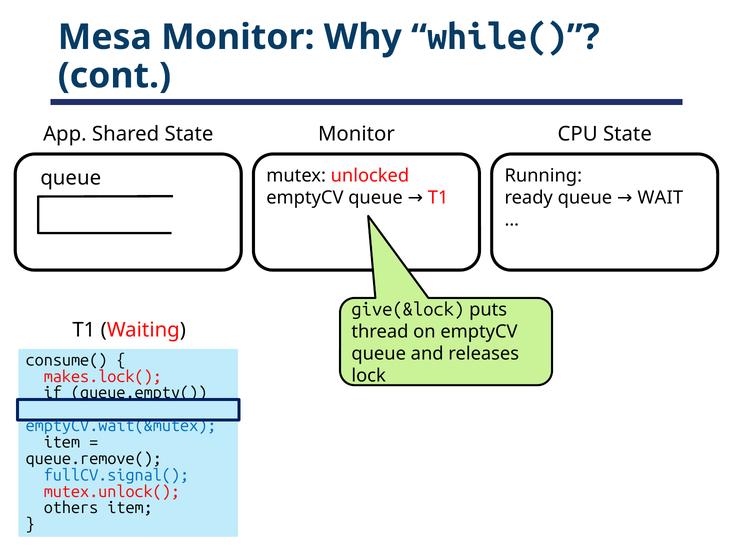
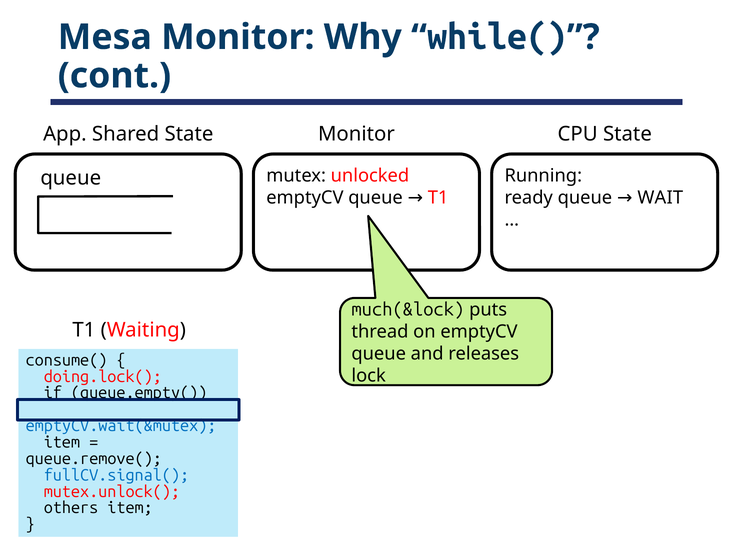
give(&lock: give(&lock -> much(&lock
makes.lock(: makes.lock( -> doing.lock(
